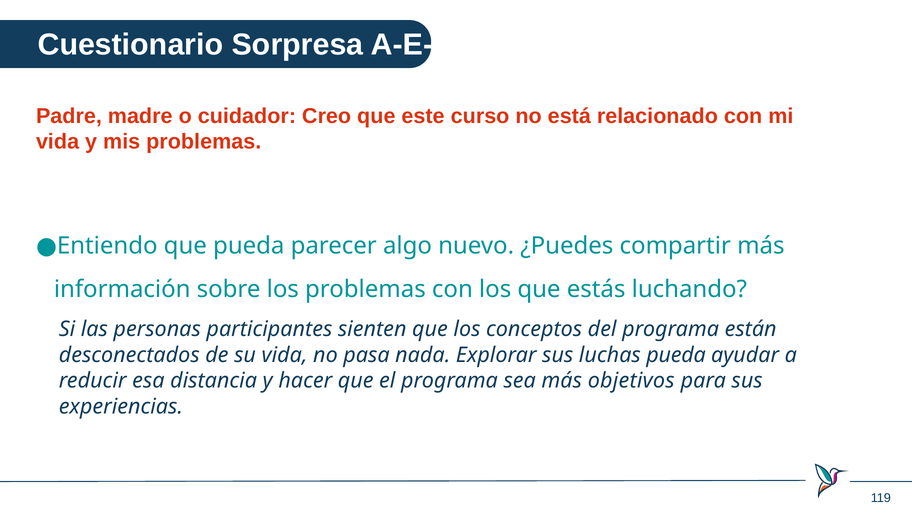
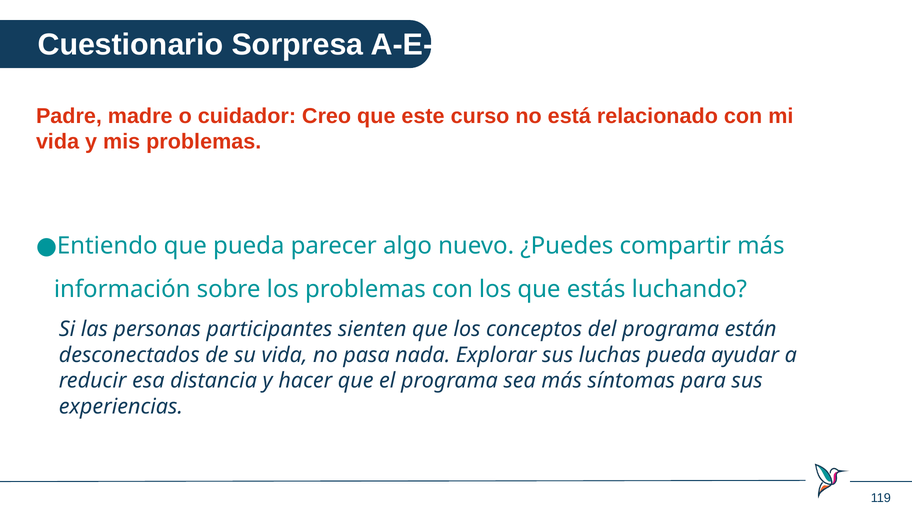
objetivos: objetivos -> síntomas
